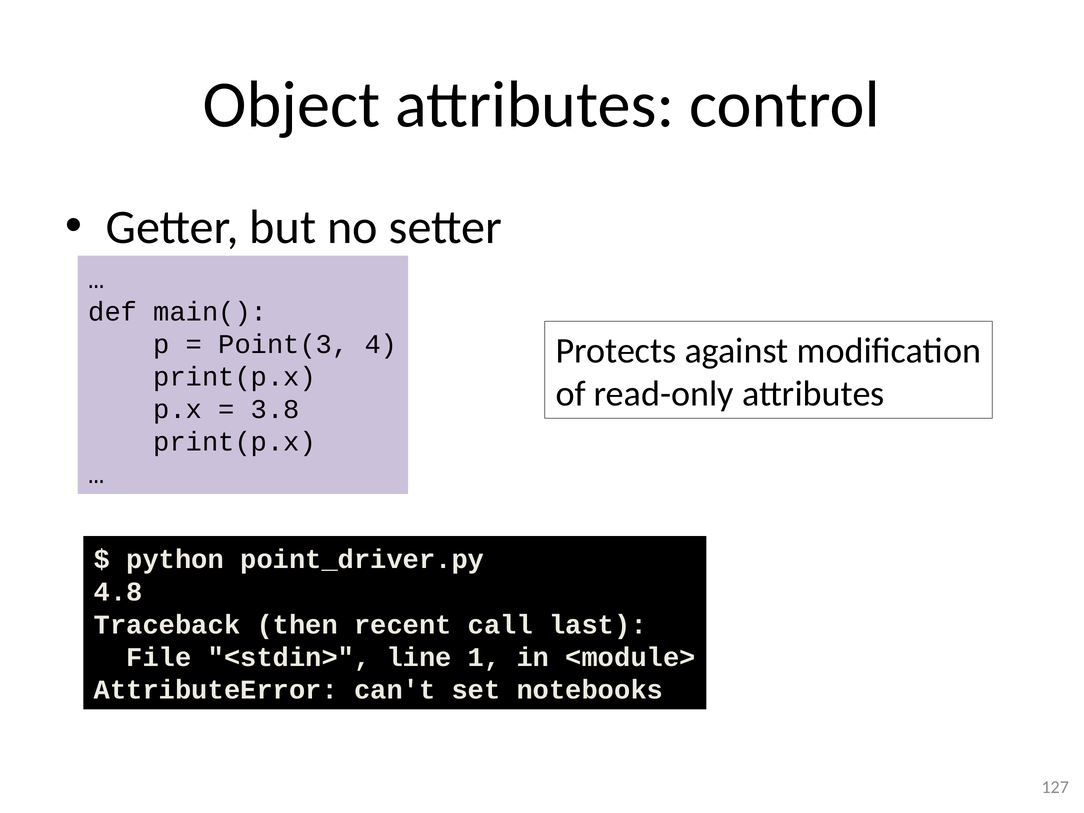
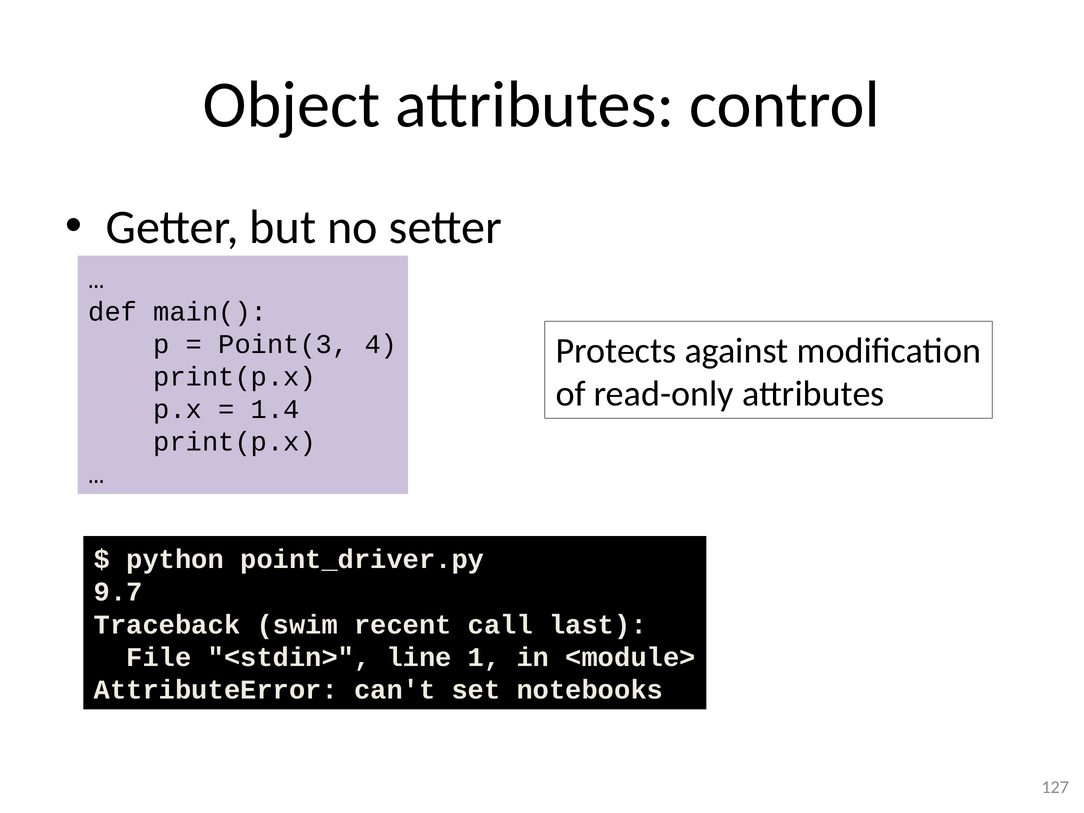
3.8: 3.8 -> 1.4
4.8: 4.8 -> 9.7
then: then -> swim
